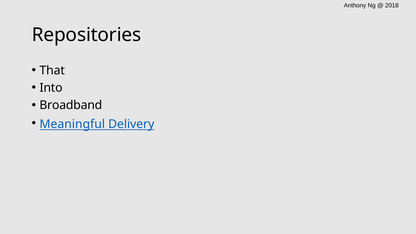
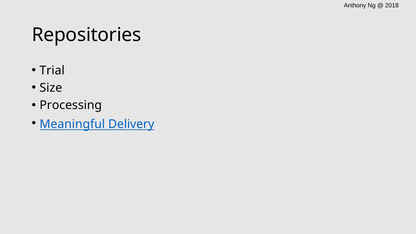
That: That -> Trial
Into: Into -> Size
Broadband: Broadband -> Processing
